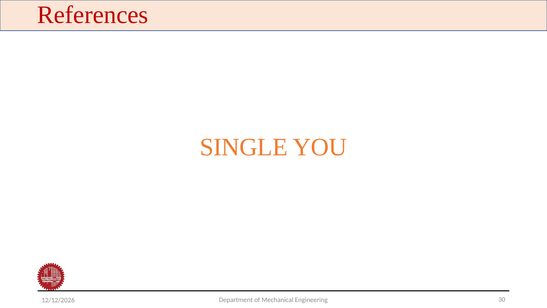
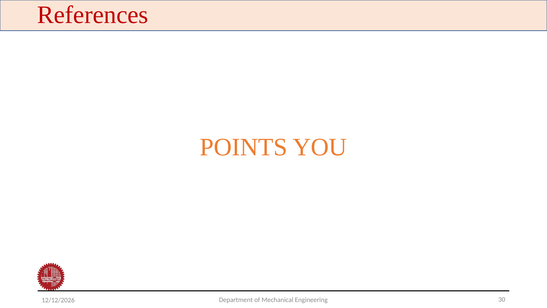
SINGLE: SINGLE -> POINTS
